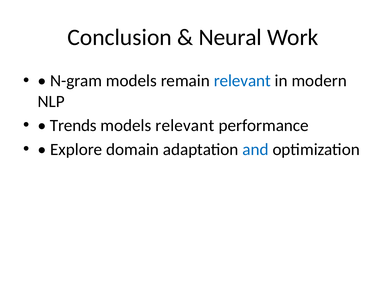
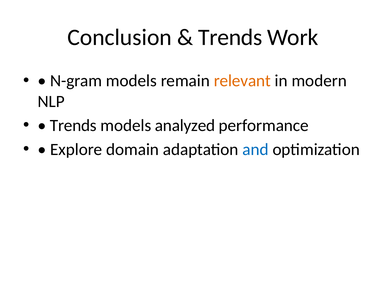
Neural at (230, 37): Neural -> Trends
relevant at (242, 81) colour: blue -> orange
models relevant: relevant -> analyzed
